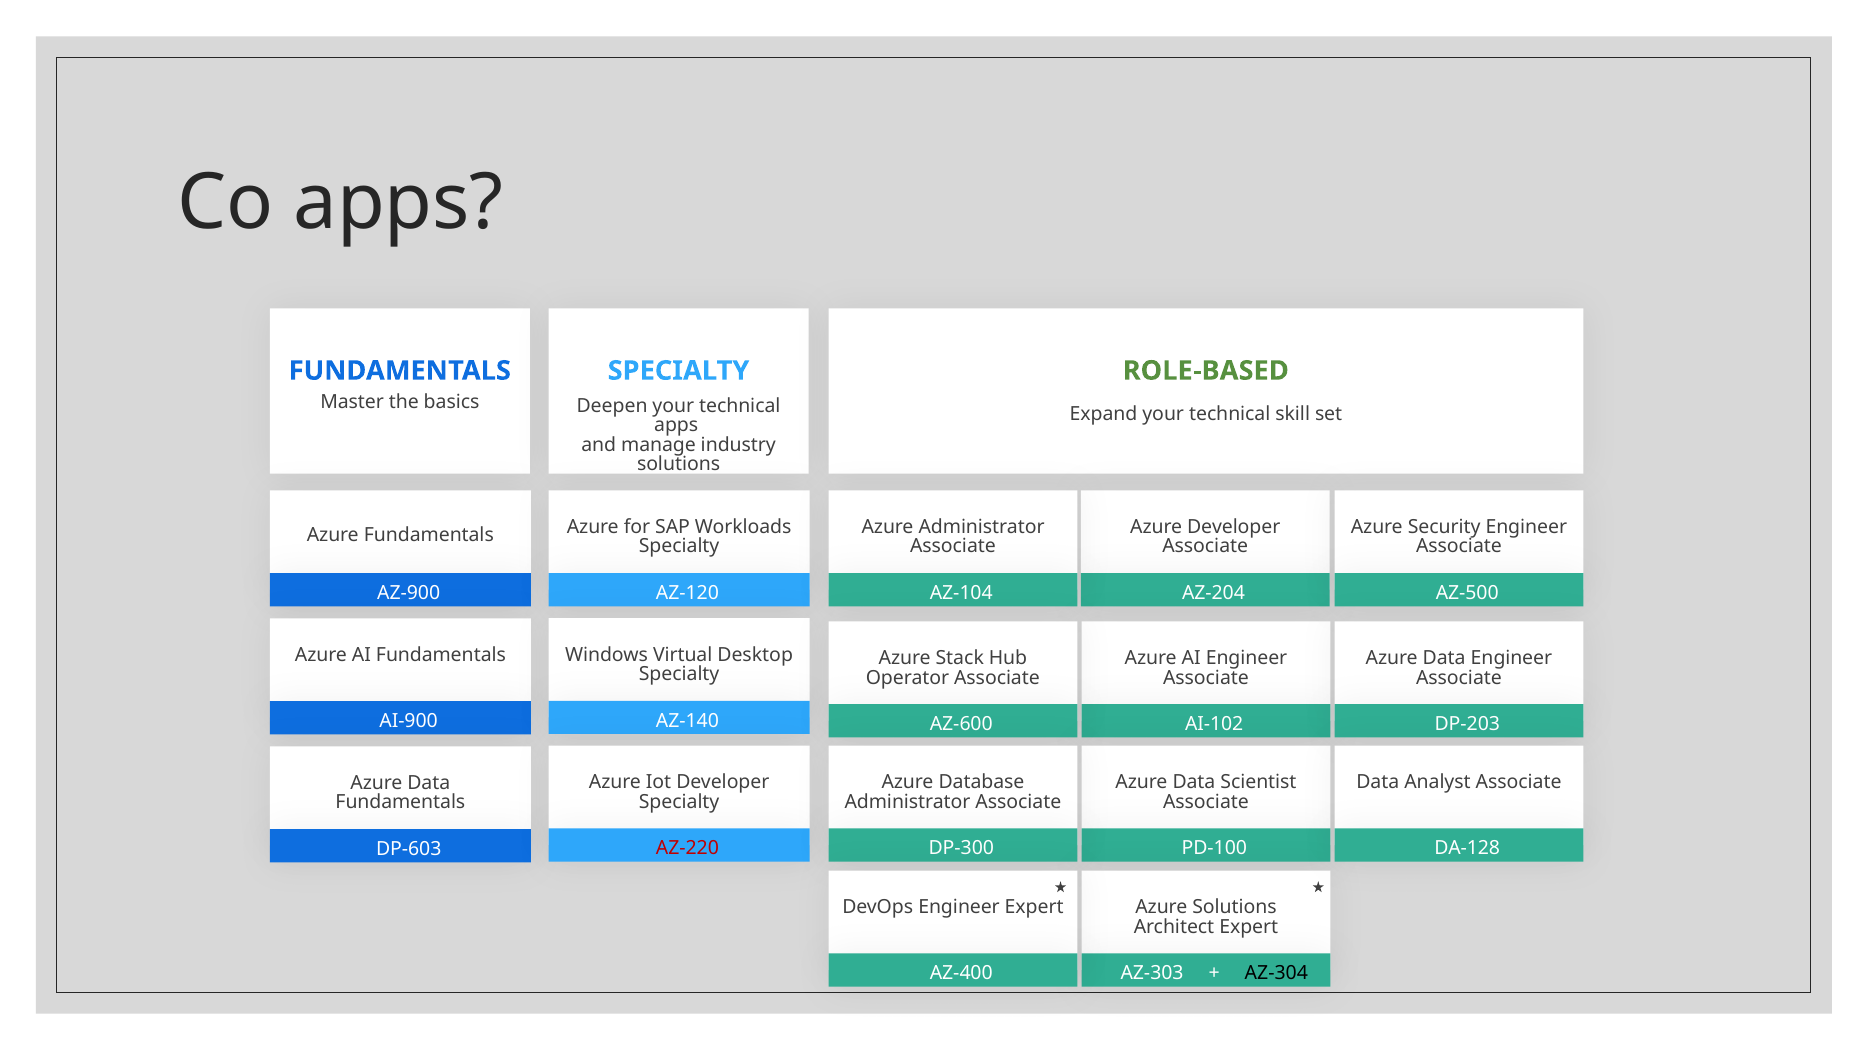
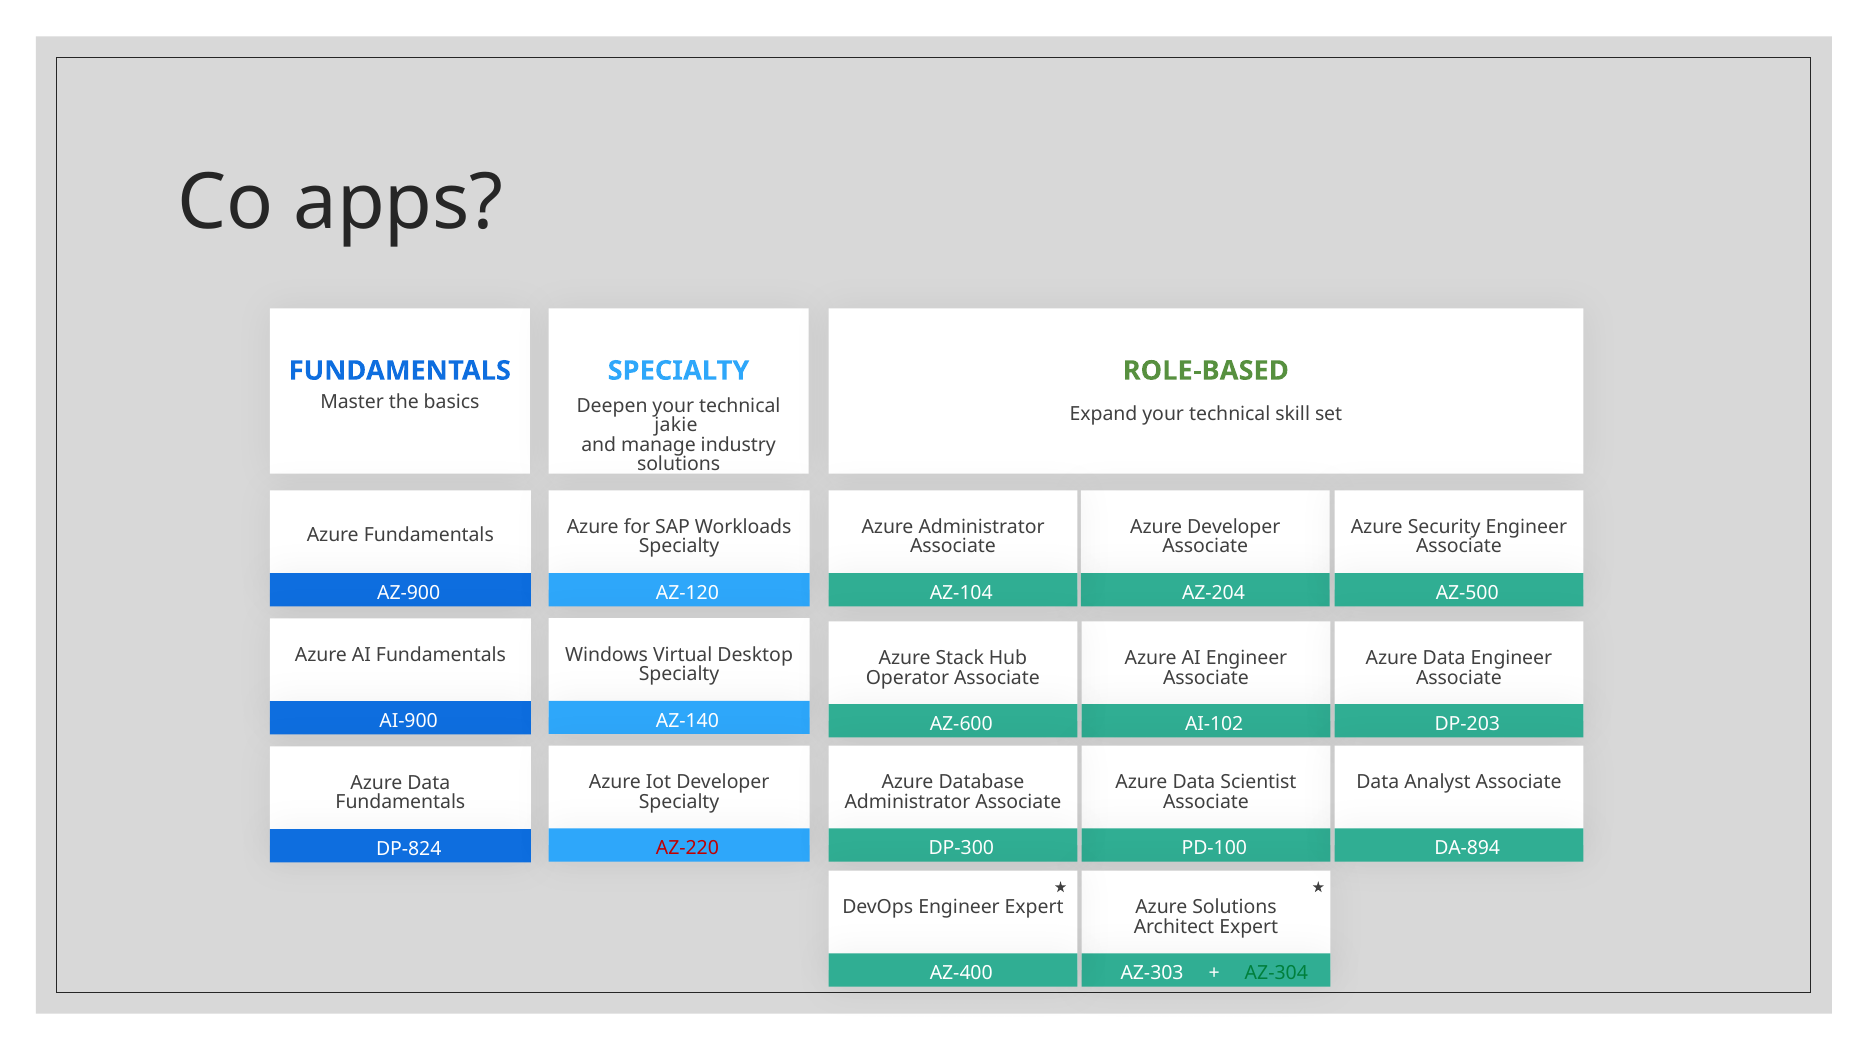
apps at (676, 426): apps -> jakie
DA-128: DA-128 -> DA-894
DP-603: DP-603 -> DP-824
AZ-304 colour: black -> green
